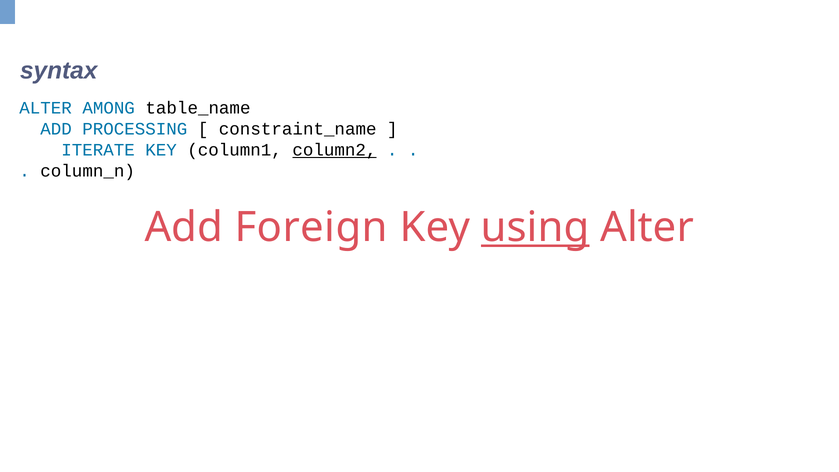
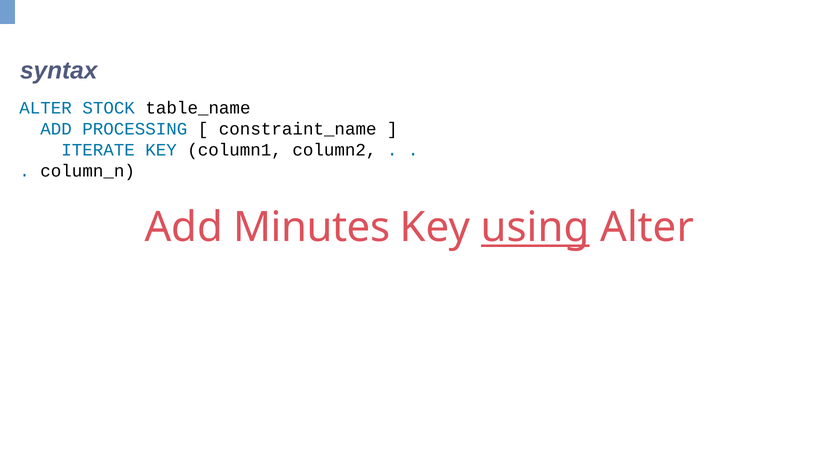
AMONG: AMONG -> STOCK
column2 underline: present -> none
Foreign: Foreign -> Minutes
